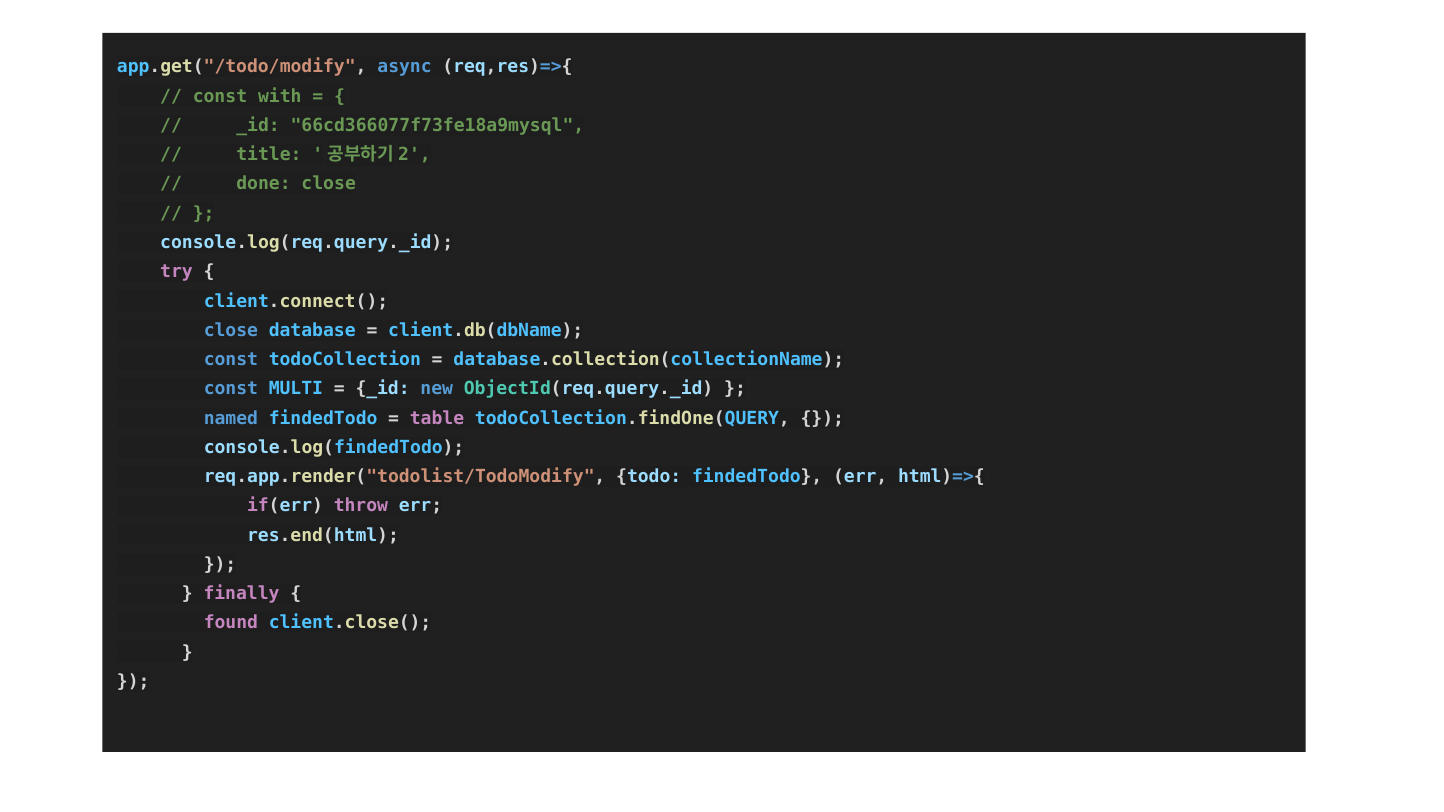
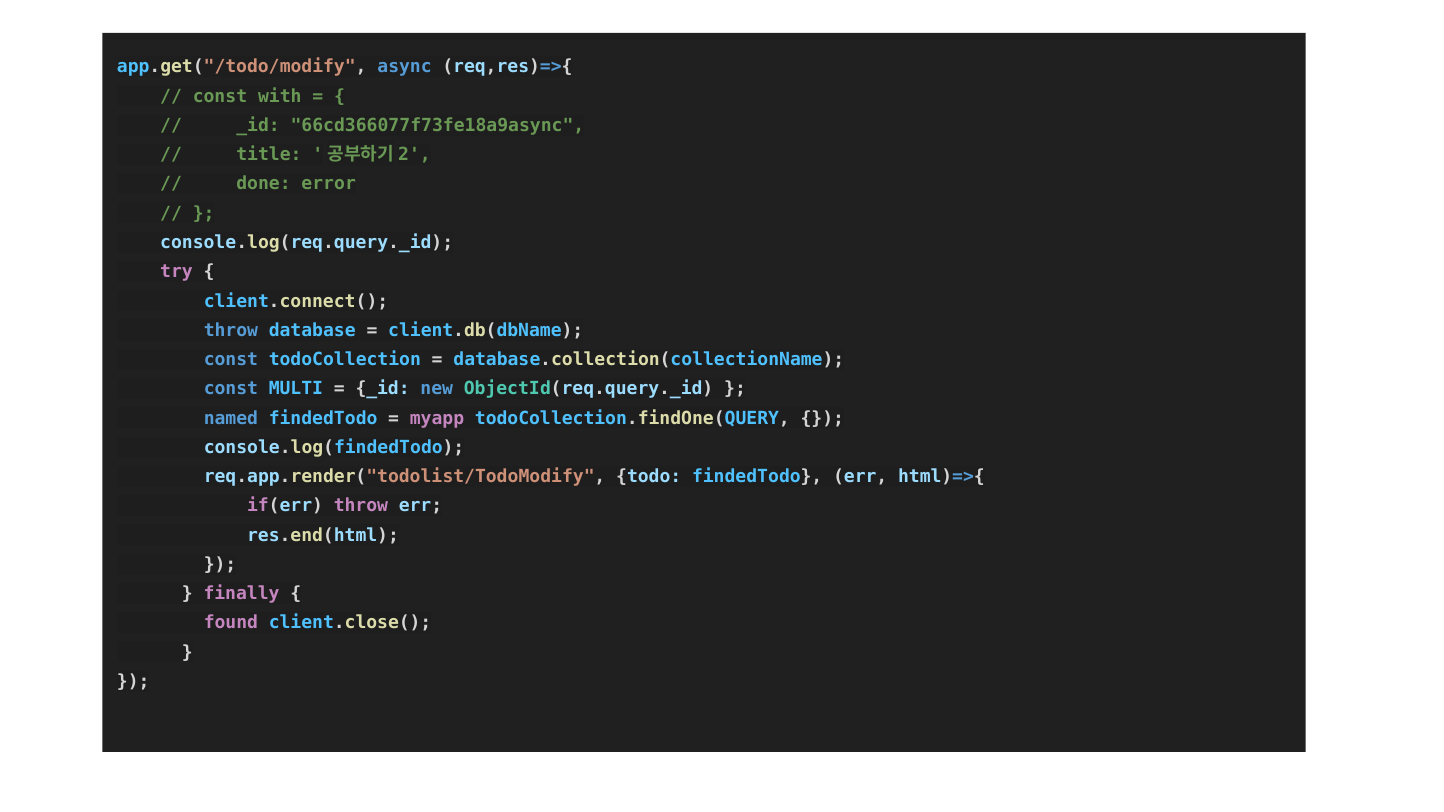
66cd366077f73fe18a9mysql: 66cd366077f73fe18a9mysql -> 66cd366077f73fe18a9async
done close: close -> error
close at (231, 330): close -> throw
table: table -> myapp
